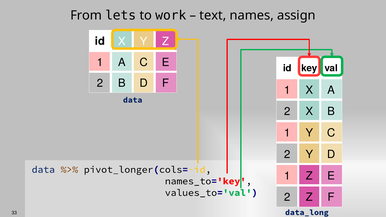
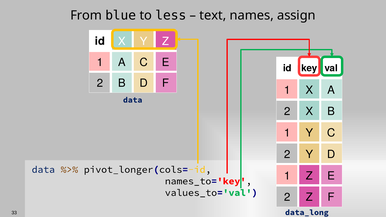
lets: lets -> blue
work: work -> less
